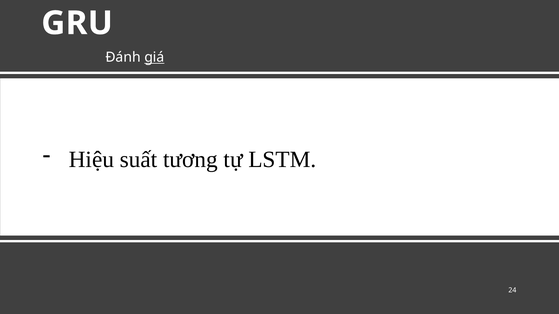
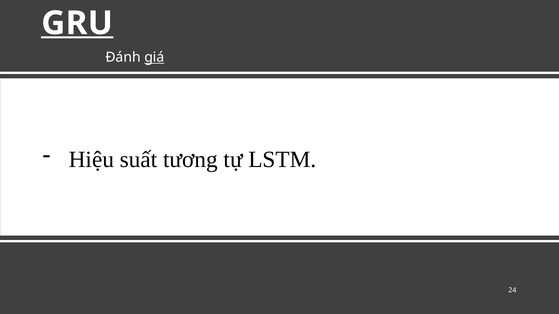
GRU underline: none -> present
